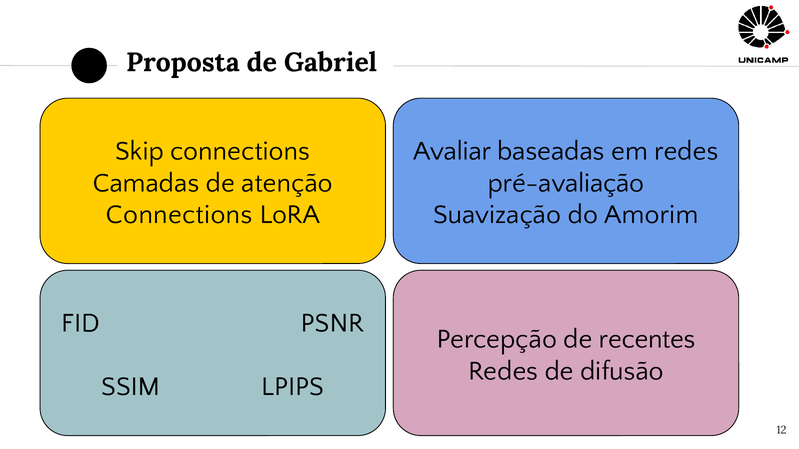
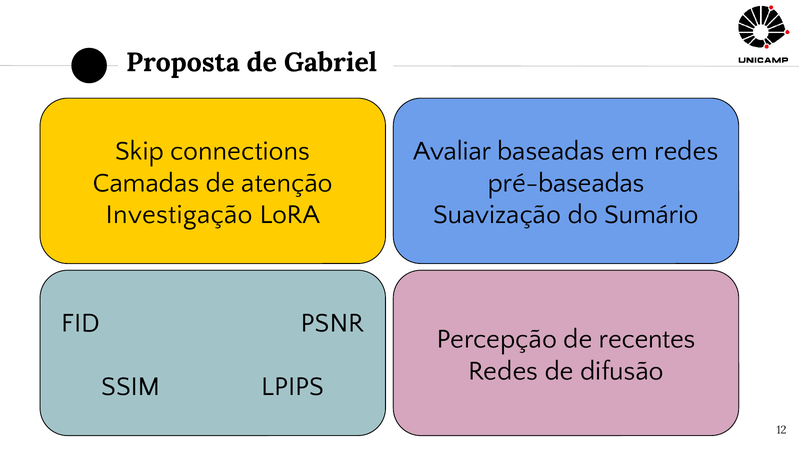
pré-avaliação: pré-avaliação -> pré-baseadas
Connections at (179, 215): Connections -> Investigação
Amorim: Amorim -> Sumário
